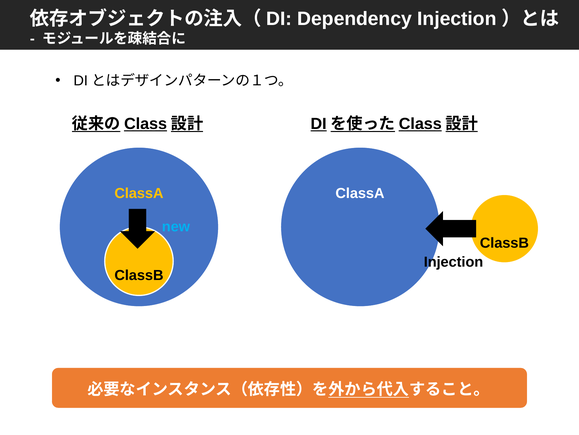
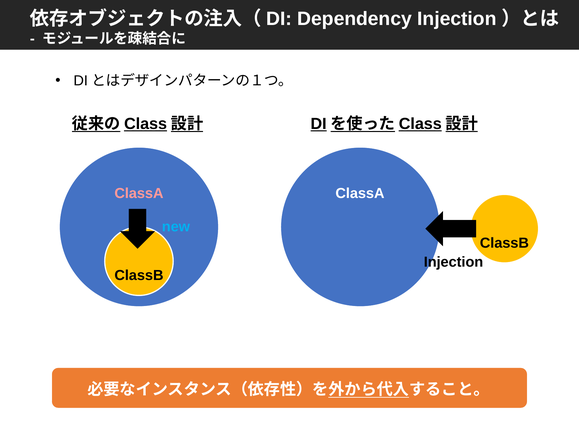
ClassA at (139, 193) colour: yellow -> pink
